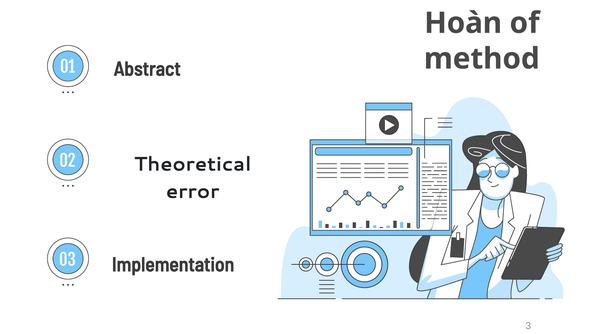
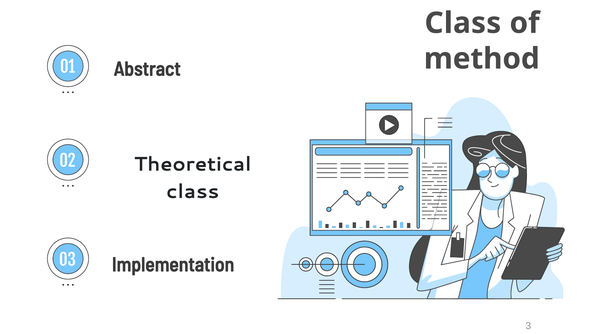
Hoàn at (463, 23): Hoàn -> Class
error at (193, 191): error -> class
